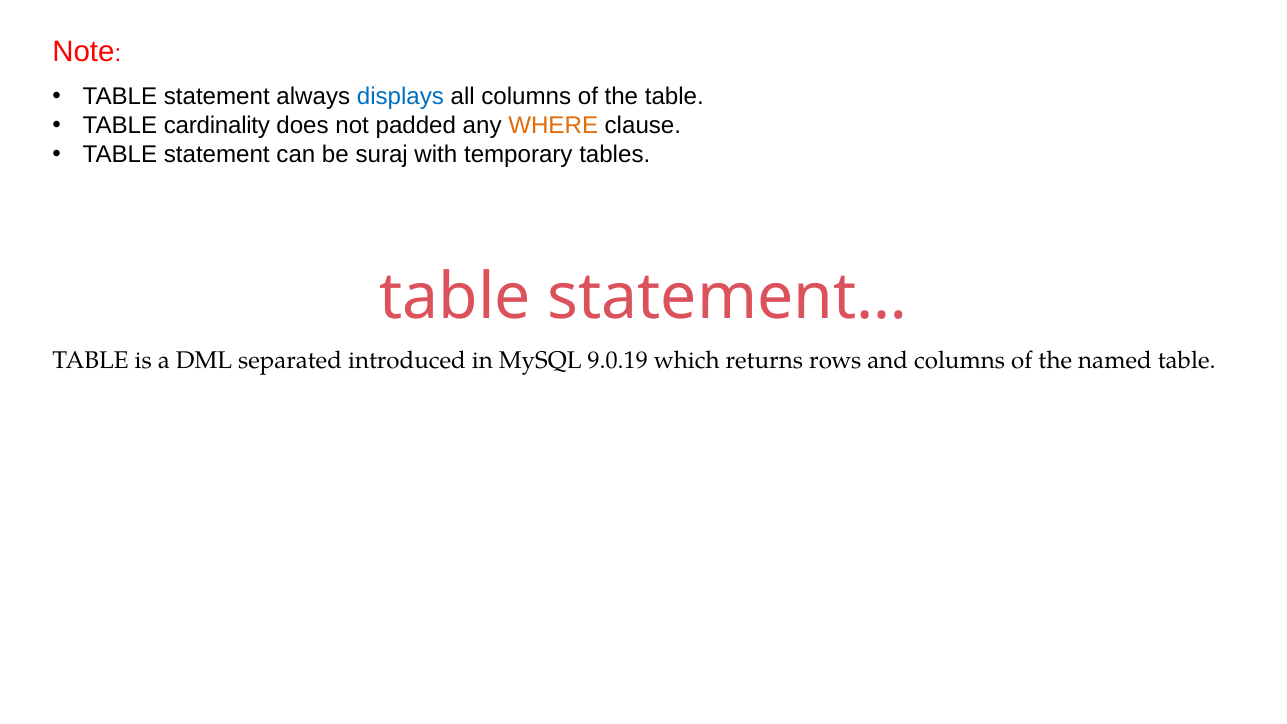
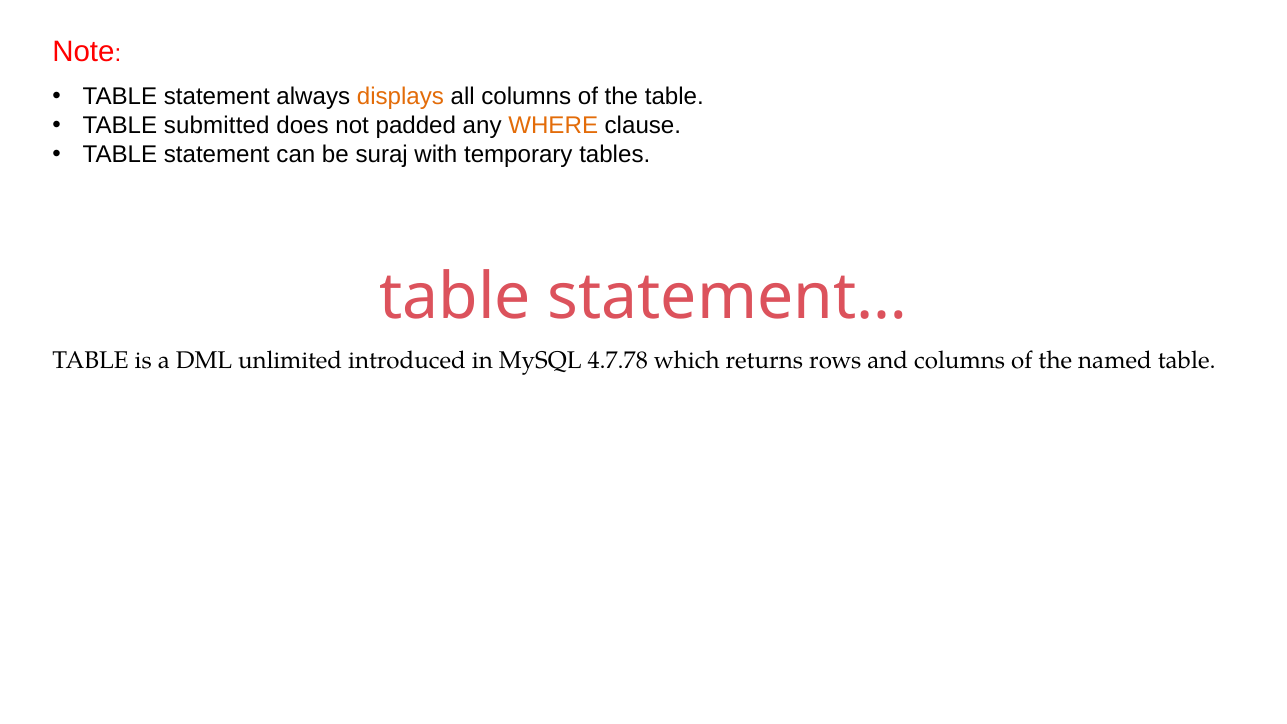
displays colour: blue -> orange
cardinality: cardinality -> submitted
separated: separated -> unlimited
9.0.19: 9.0.19 -> 4.7.78
